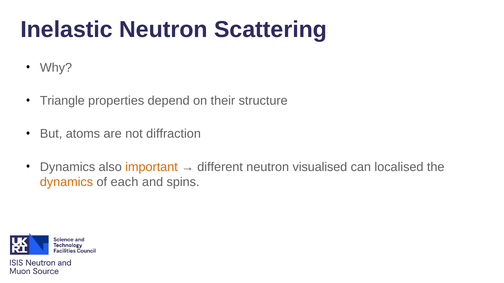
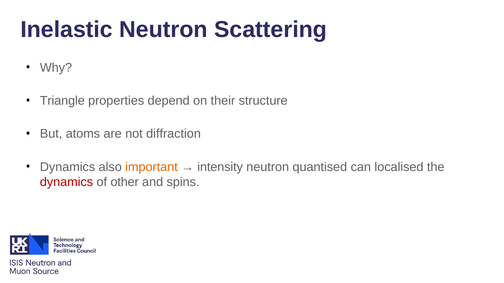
different: different -> intensity
visualised: visualised -> quantised
dynamics at (66, 182) colour: orange -> red
each: each -> other
